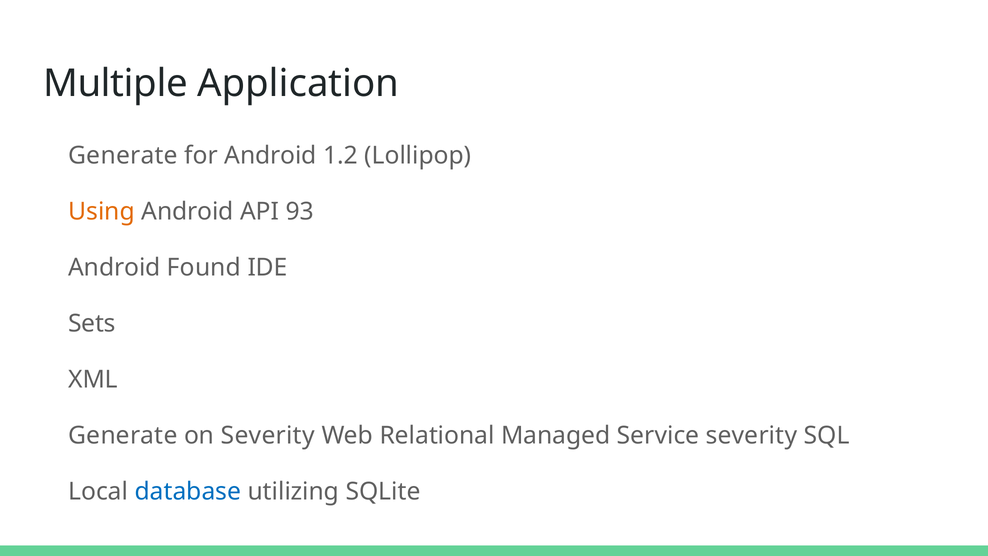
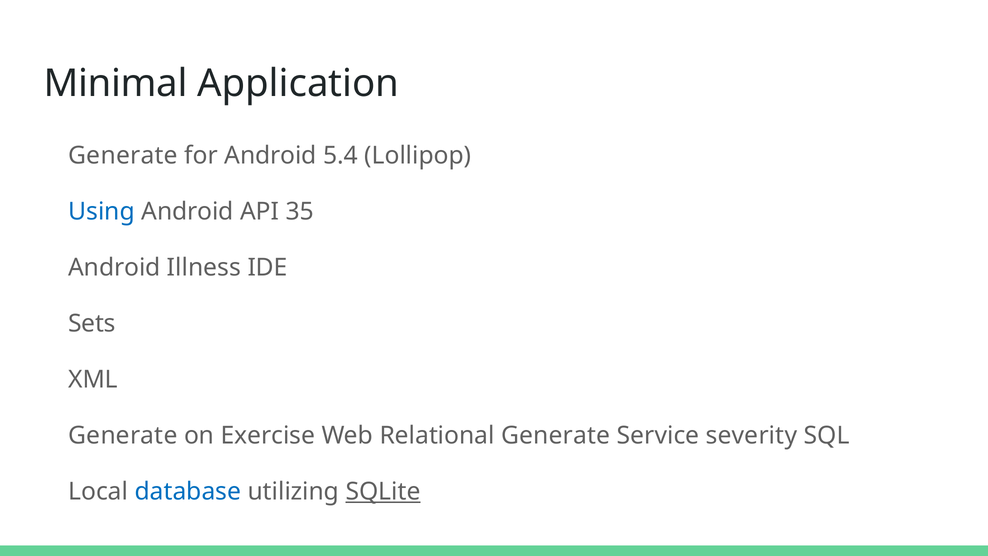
Multiple: Multiple -> Minimal
1.2: 1.2 -> 5.4
Using colour: orange -> blue
93: 93 -> 35
Found: Found -> Illness
on Severity: Severity -> Exercise
Relational Managed: Managed -> Generate
SQLite underline: none -> present
